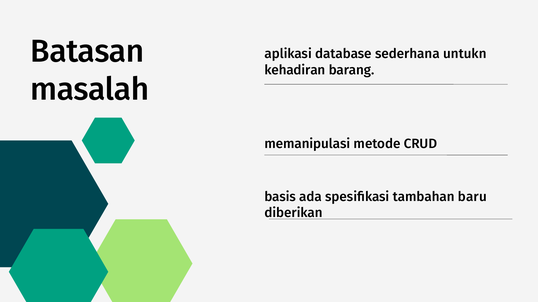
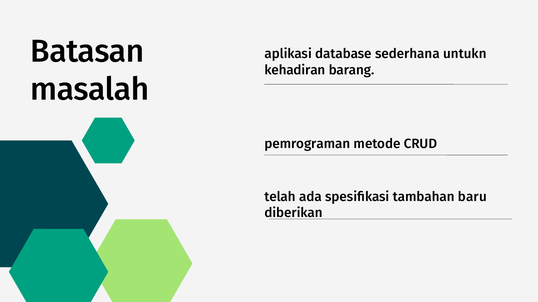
memanipulasi: memanipulasi -> pemrograman
basis: basis -> telah
